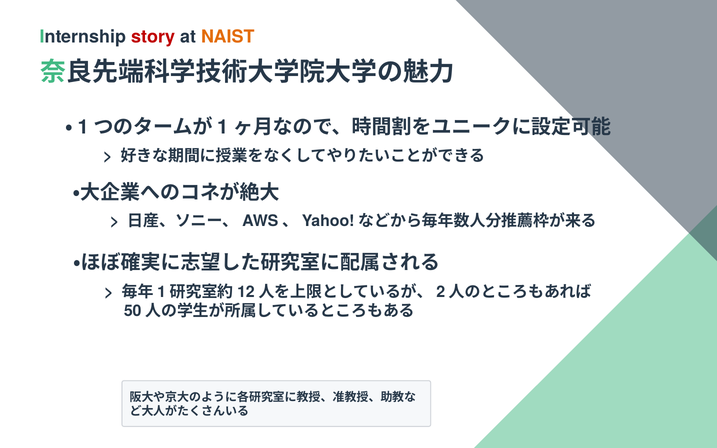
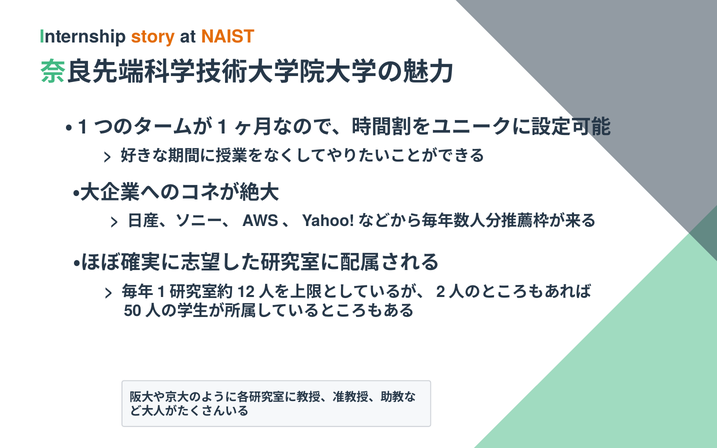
story colour: red -> orange
